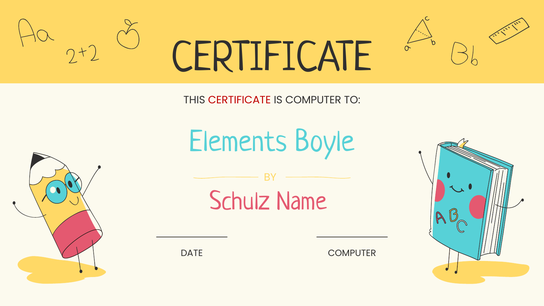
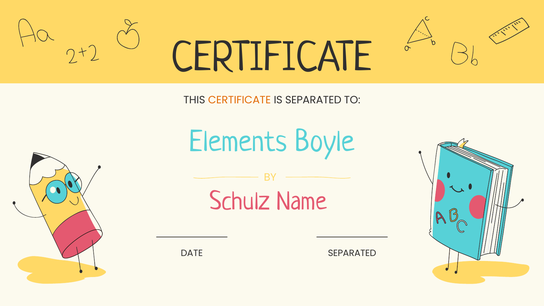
CERTIFICATE at (239, 100) colour: red -> orange
IS COMPUTER: COMPUTER -> SEPARATED
DATE COMPUTER: COMPUTER -> SEPARATED
